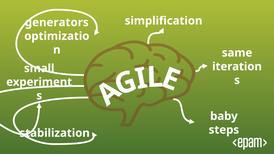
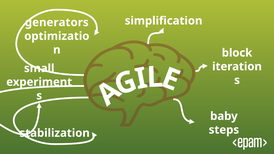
same: same -> block
